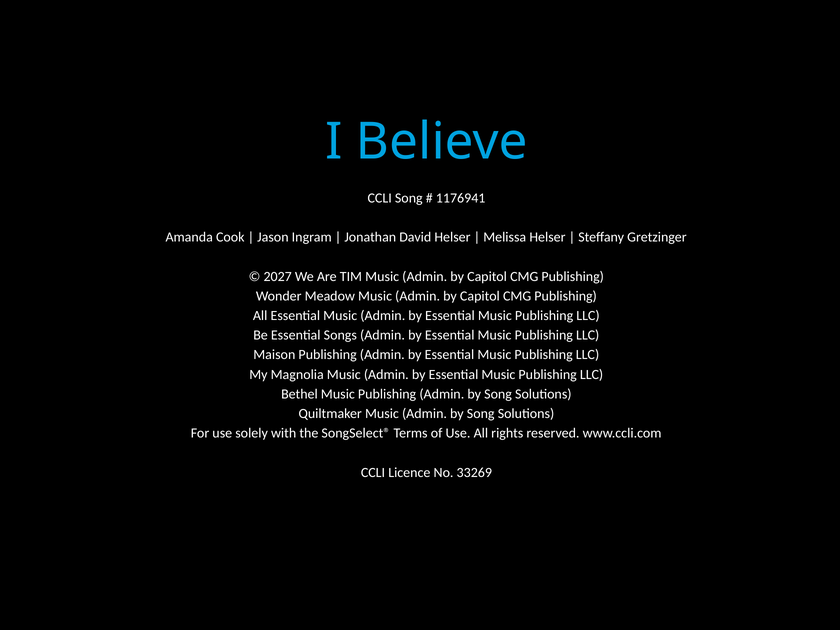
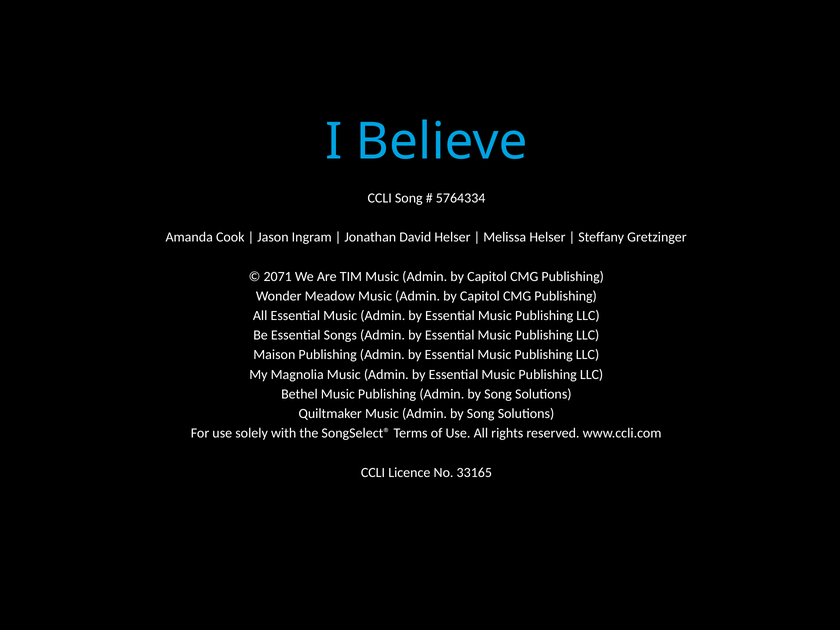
1176941: 1176941 -> 5764334
2027: 2027 -> 2071
33269: 33269 -> 33165
